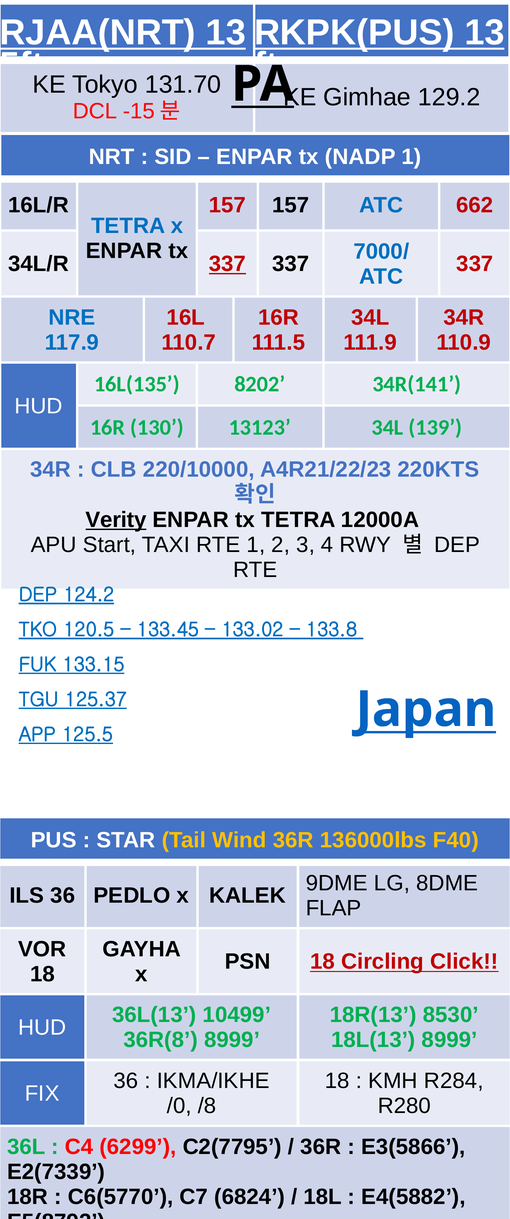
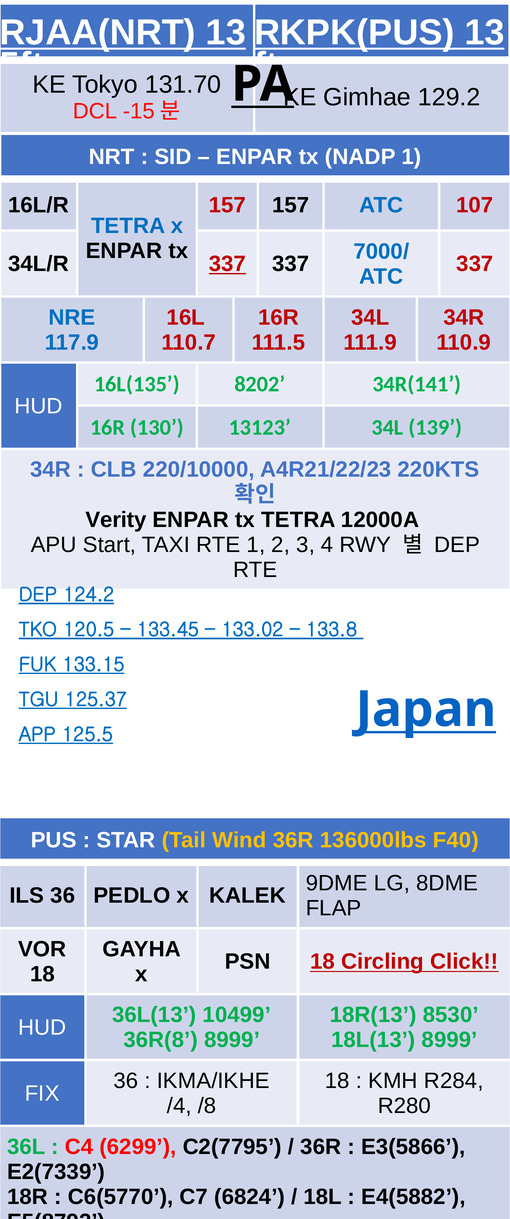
662: 662 -> 107
Verity underline: present -> none
/0: /0 -> /4
